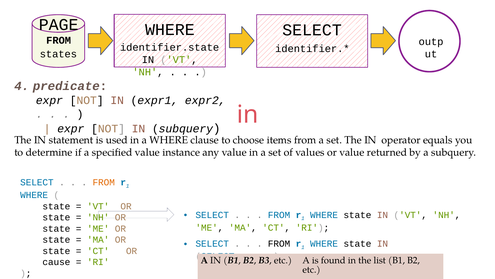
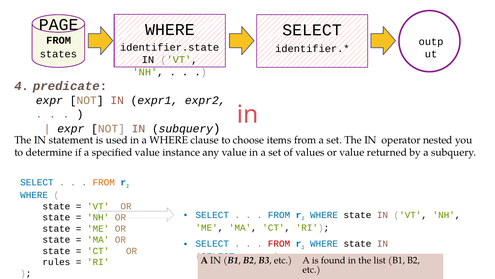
equals: equals -> nested
FROM at (279, 243) colour: black -> red
cause: cause -> rules
